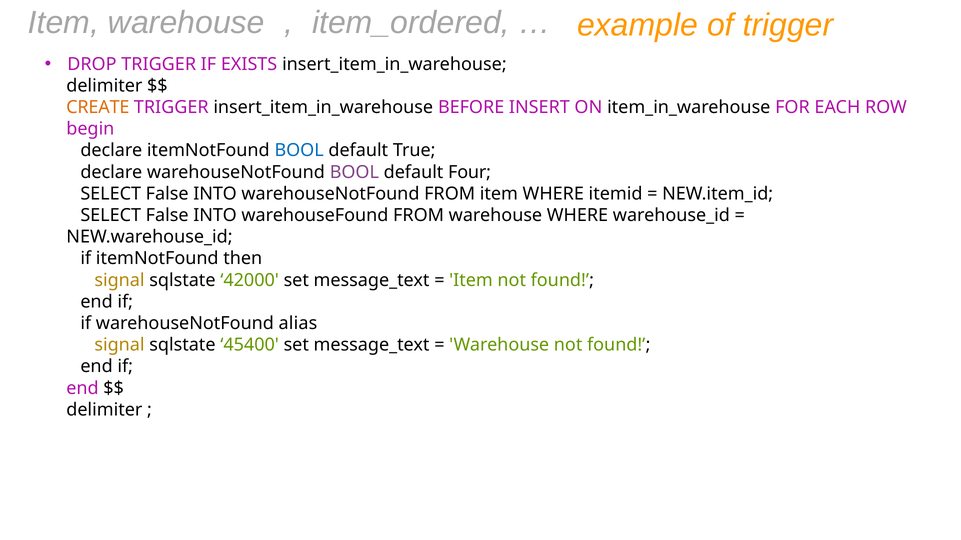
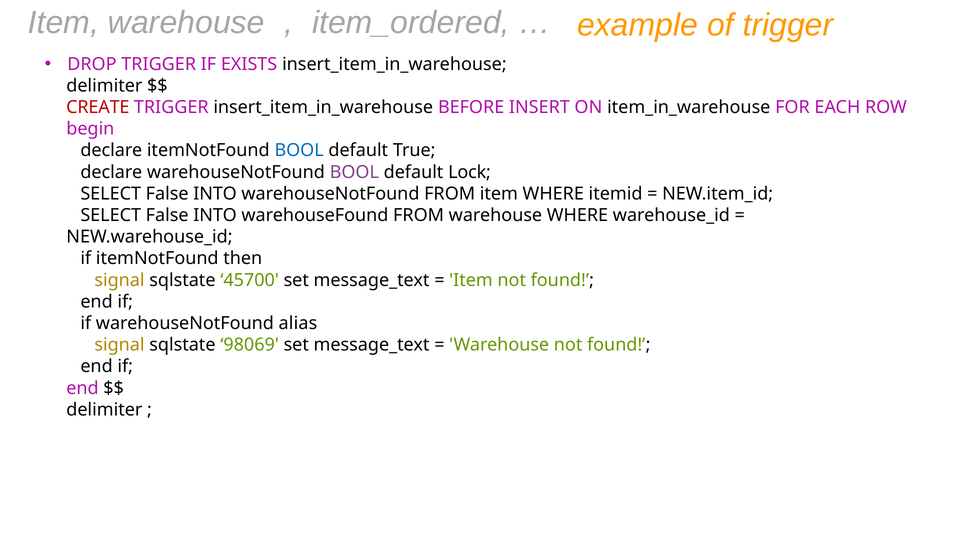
CREATE colour: orange -> red
Four: Four -> Lock
42000: 42000 -> 45700
45400: 45400 -> 98069
